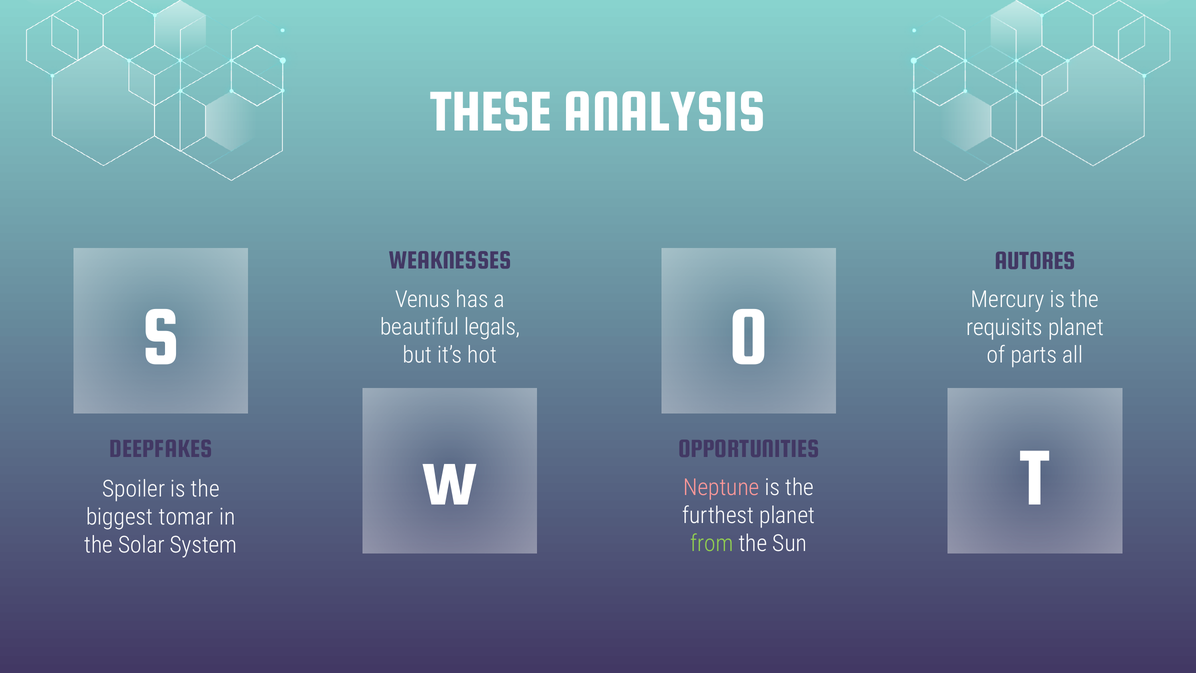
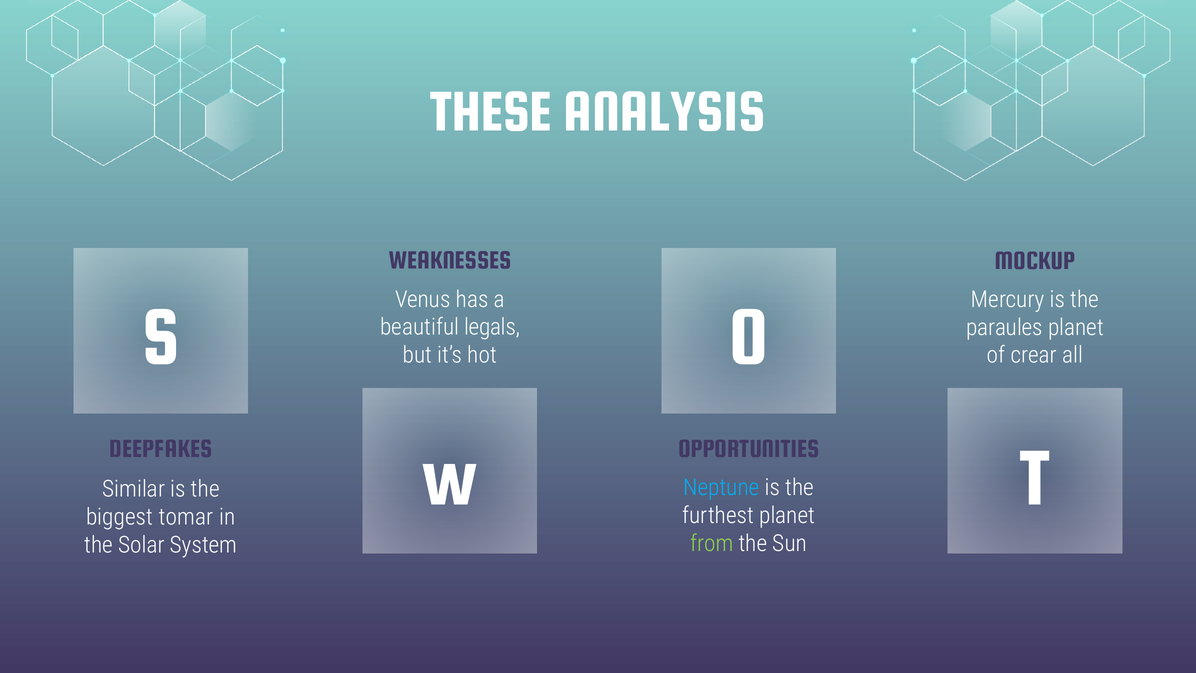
AUTORES: AUTORES -> MOCKUP
requisits: requisits -> paraules
parts: parts -> crear
Neptune colour: pink -> light blue
Spoiler: Spoiler -> Similar
